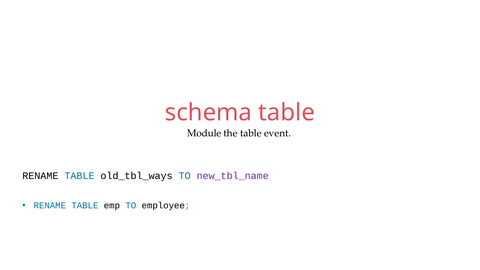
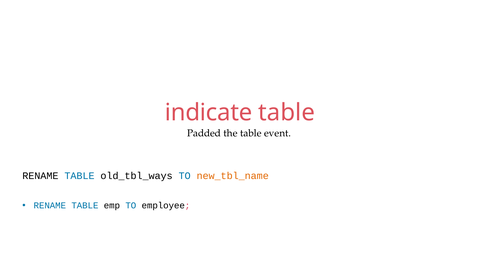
schema: schema -> indicate
Module: Module -> Padded
new_tbl_name colour: purple -> orange
